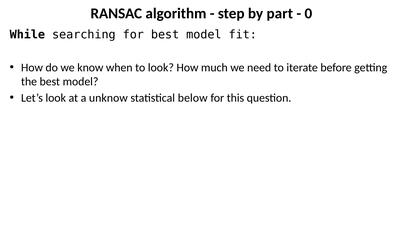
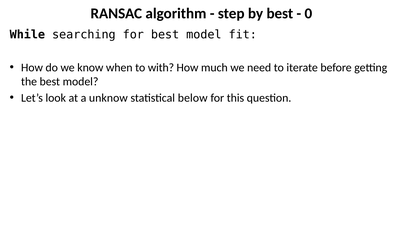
by part: part -> best
to look: look -> with
